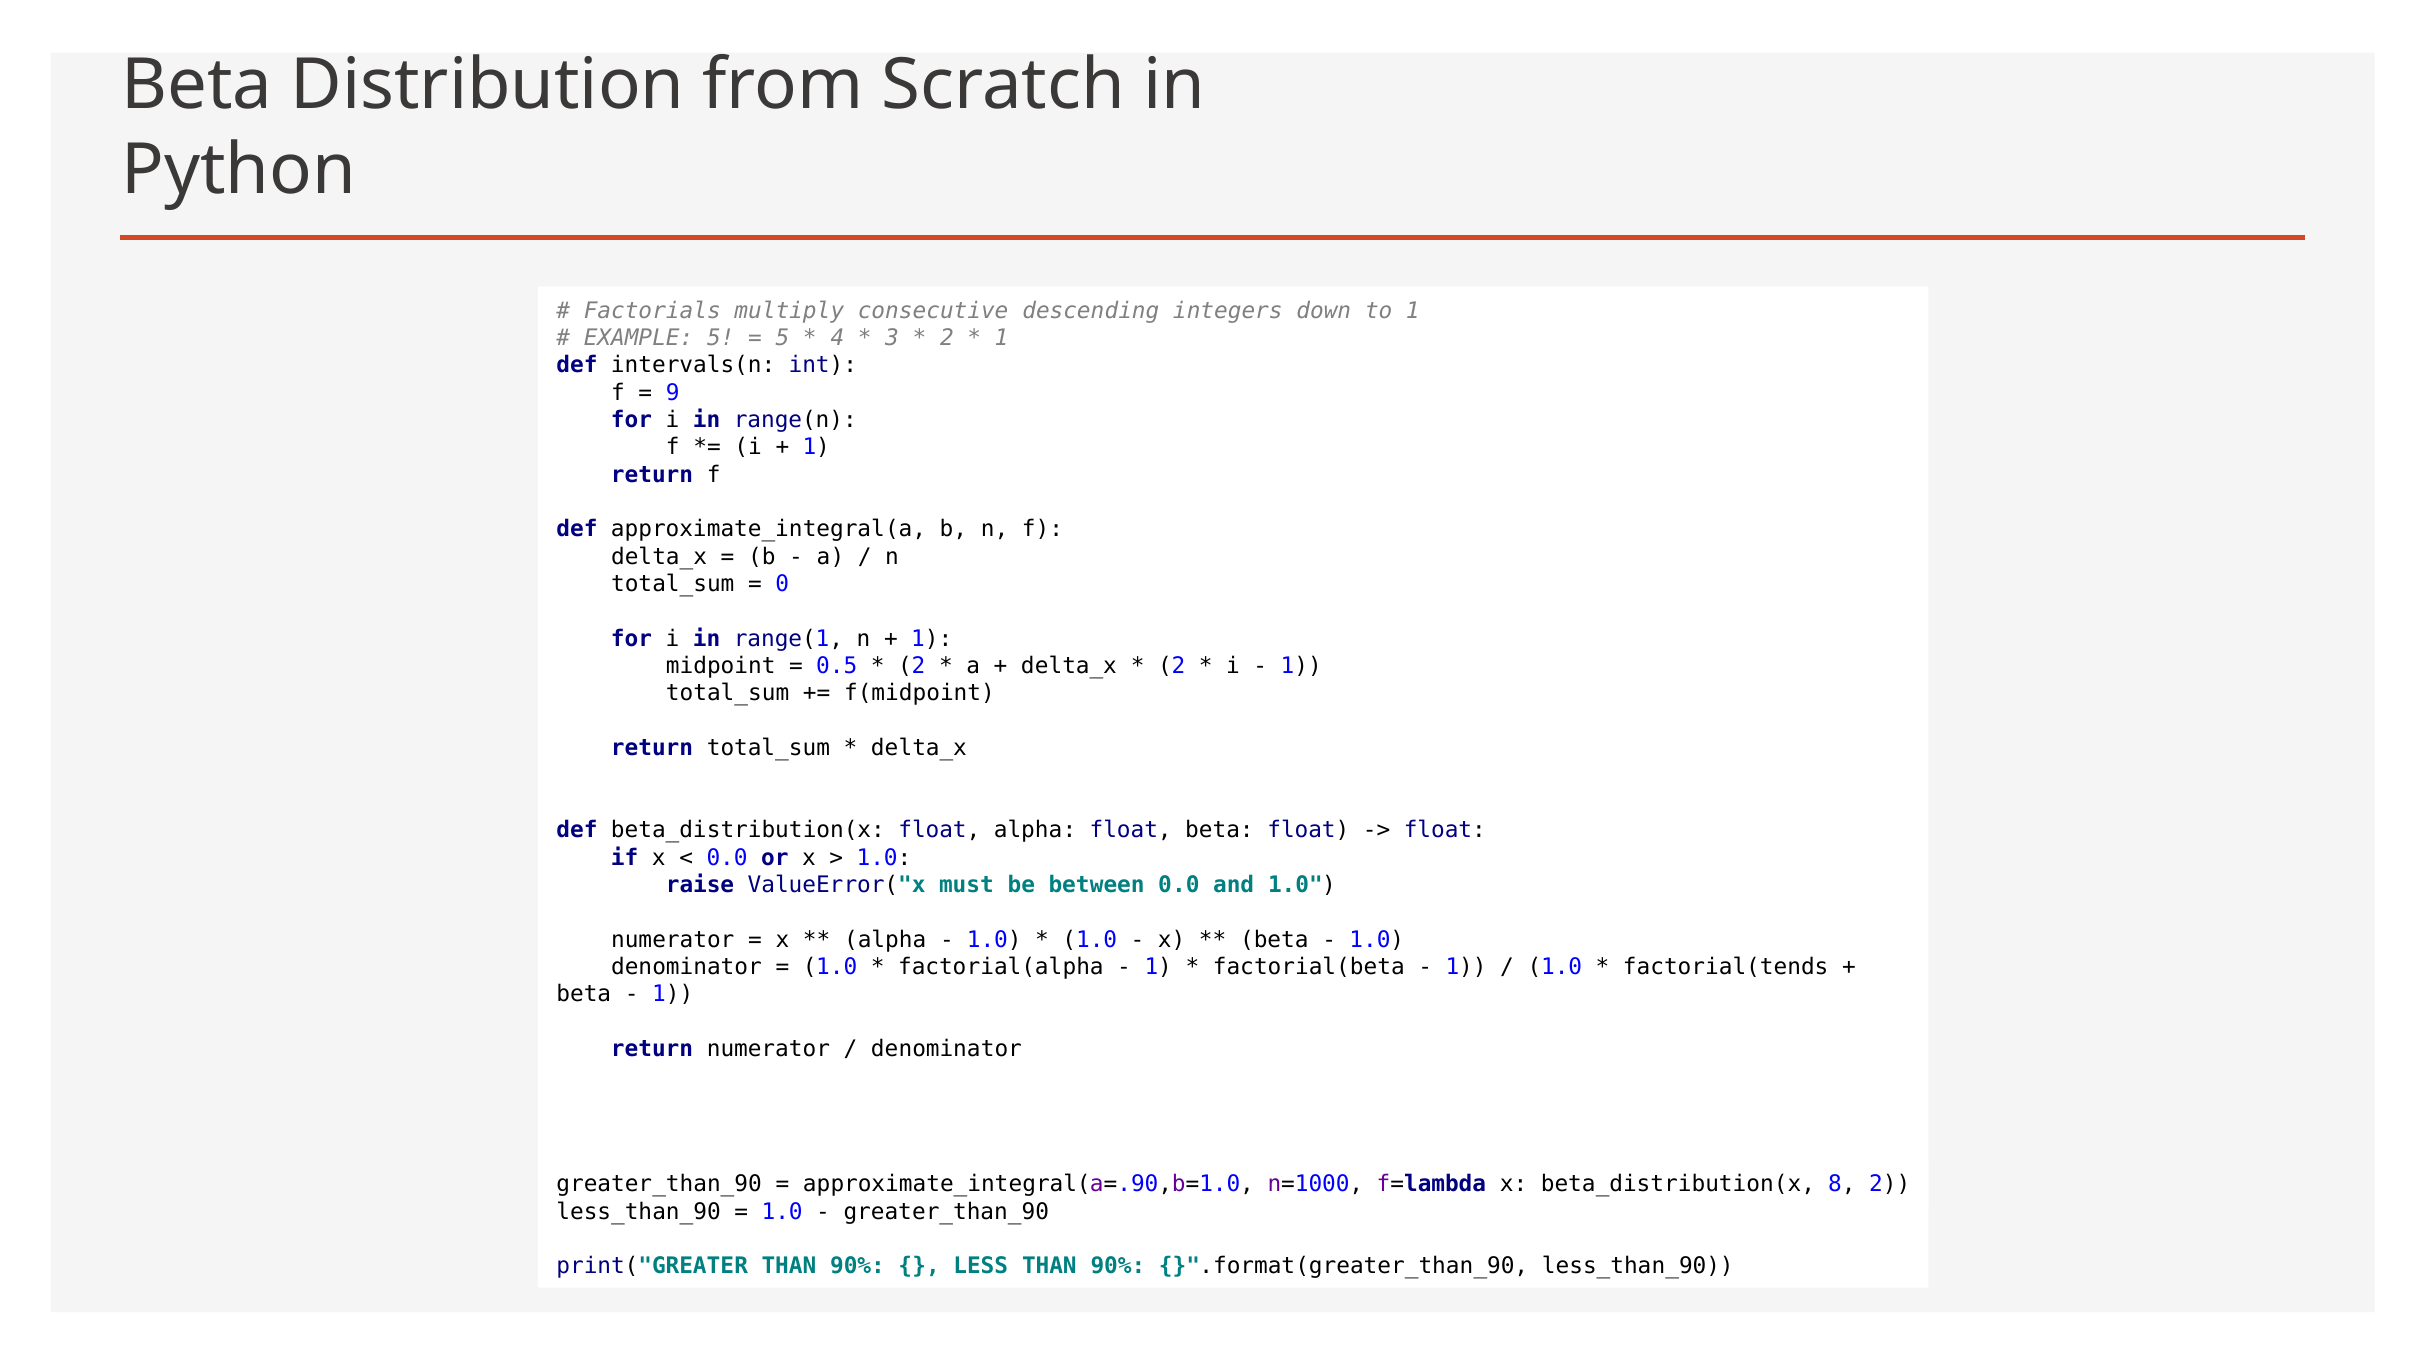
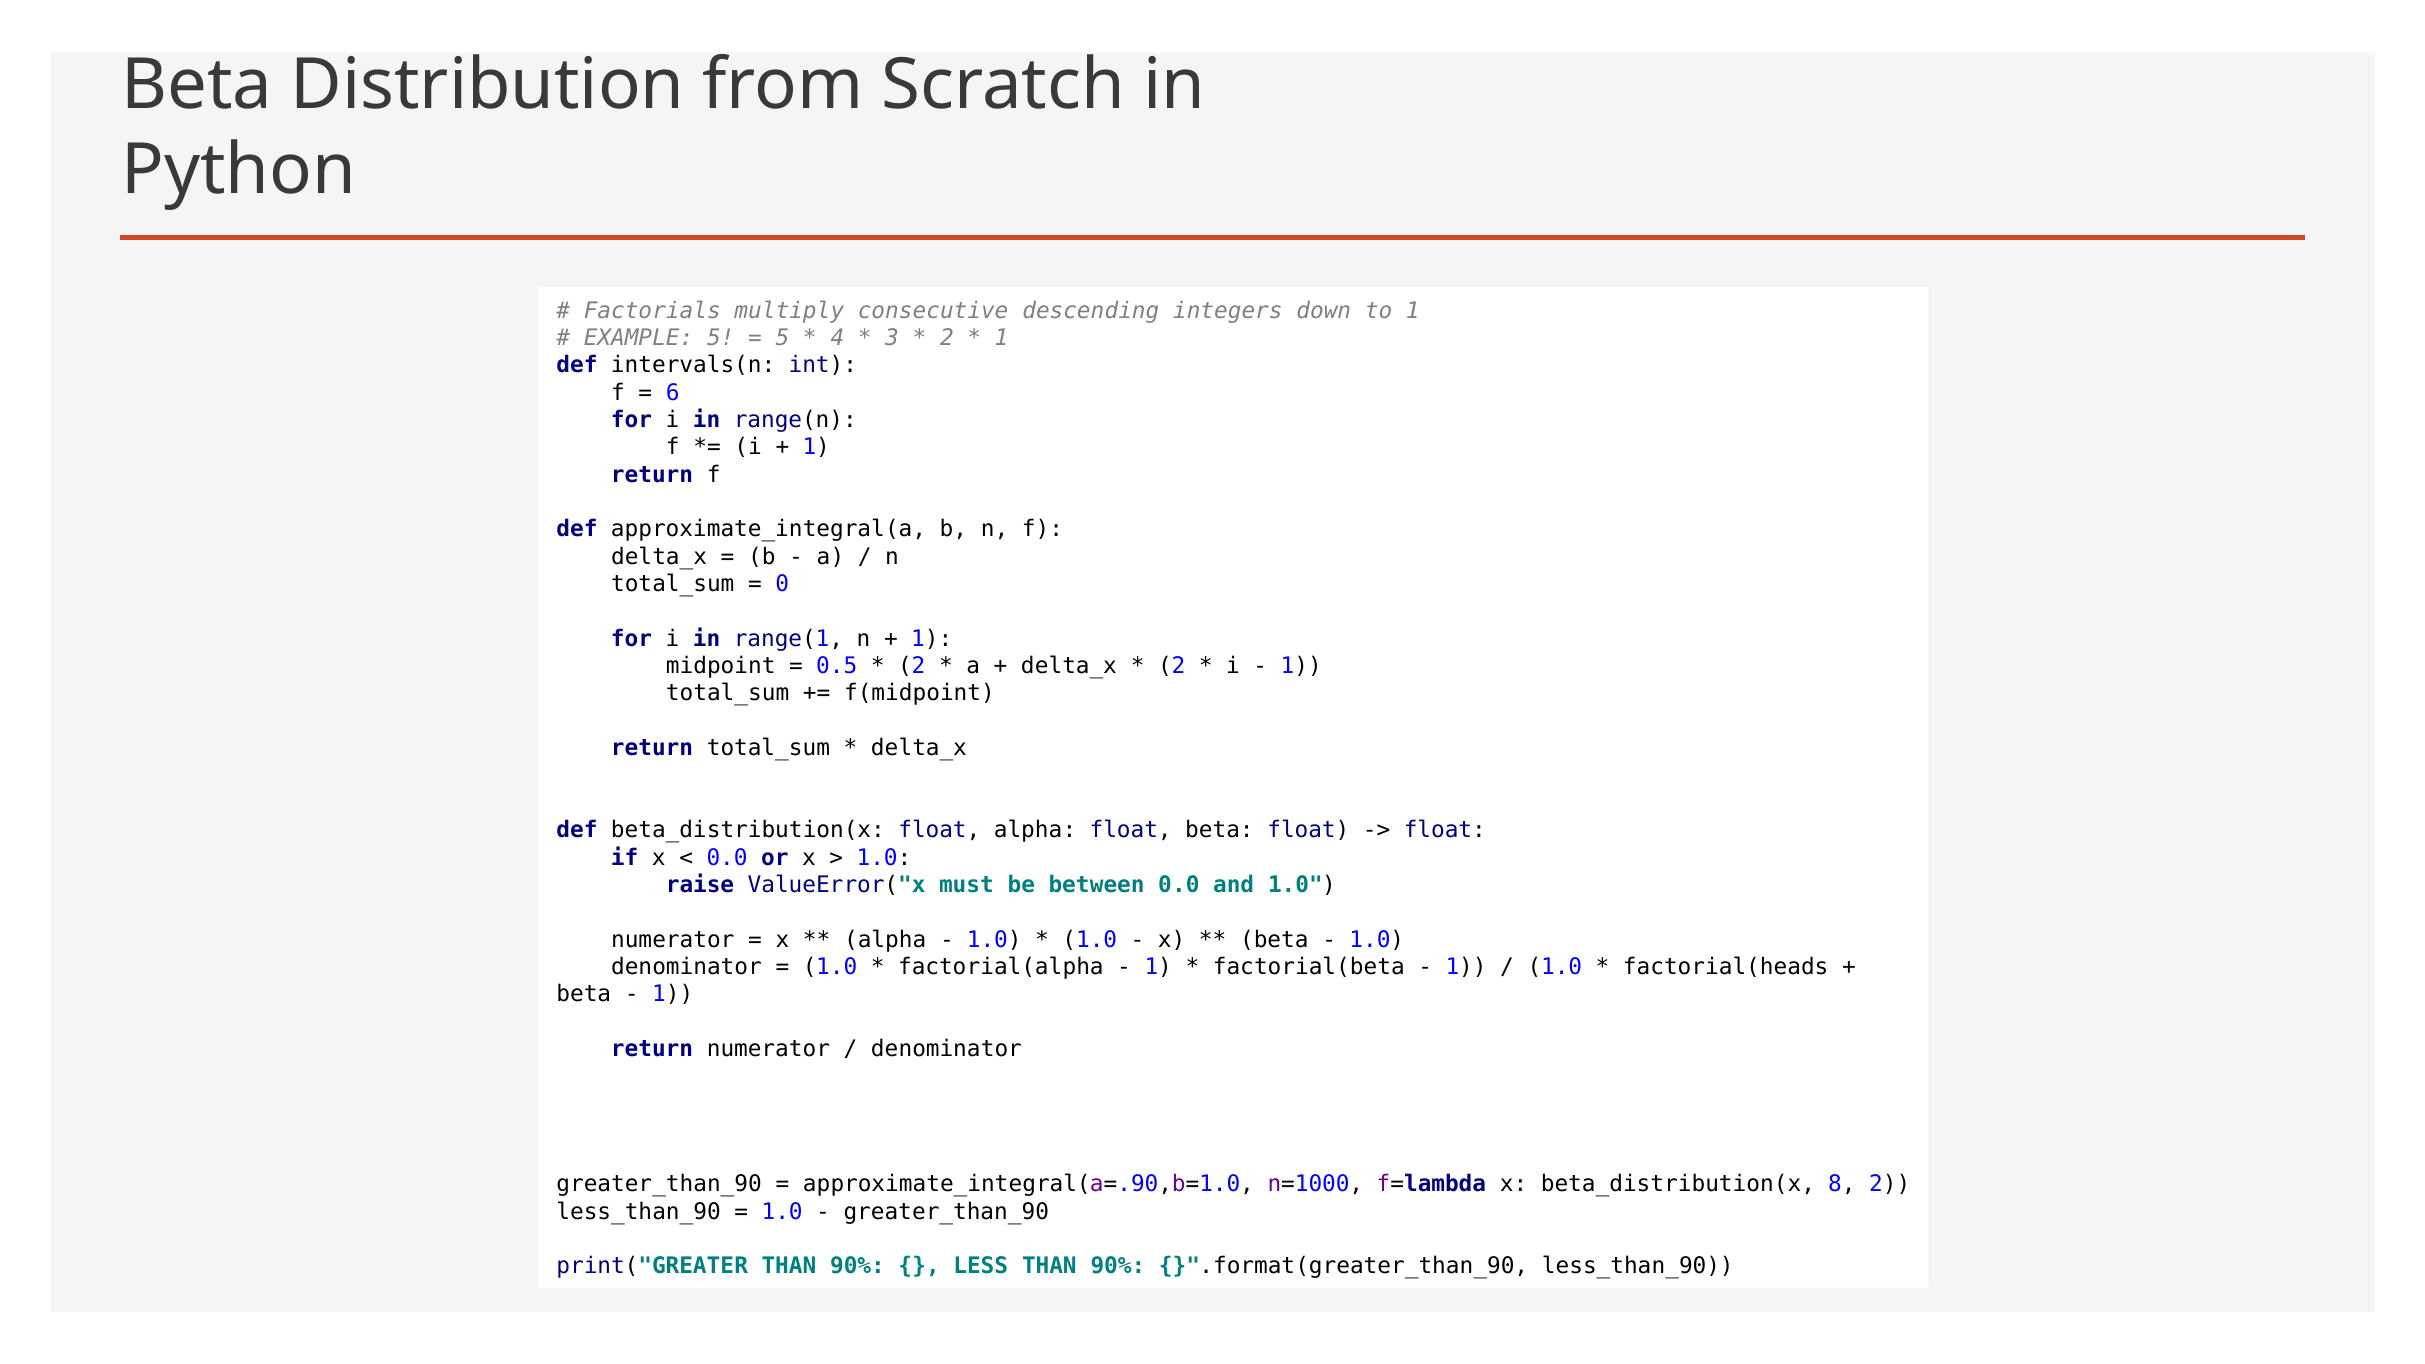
9: 9 -> 6
factorial(tends: factorial(tends -> factorial(heads
